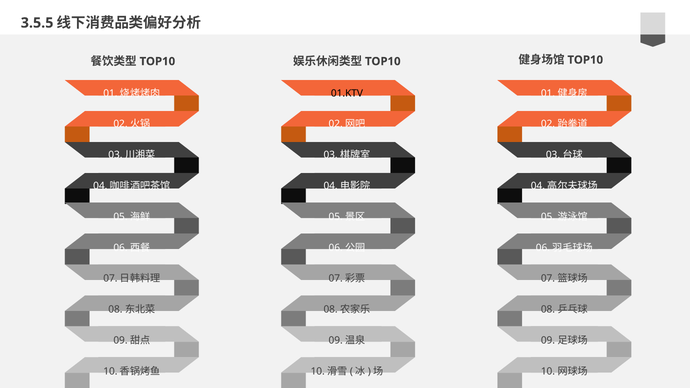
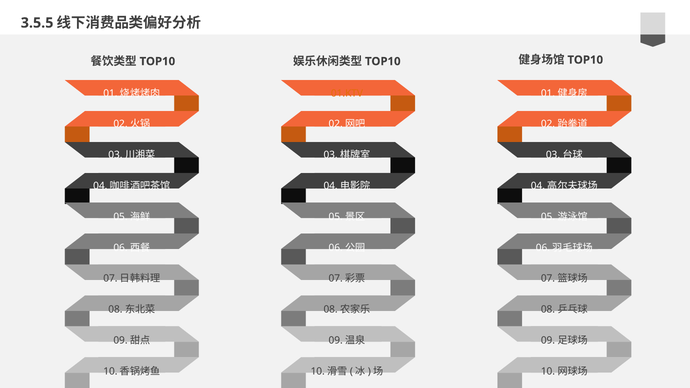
01.KTV colour: black -> orange
